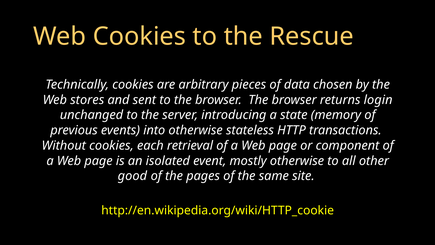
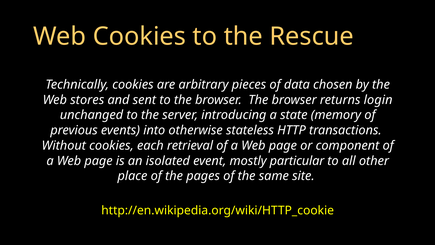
mostly otherwise: otherwise -> particular
good: good -> place
